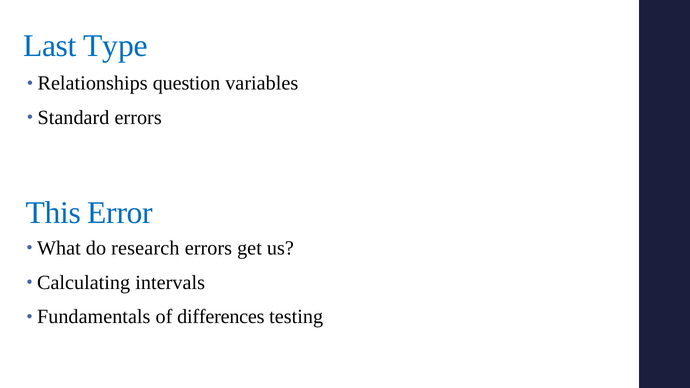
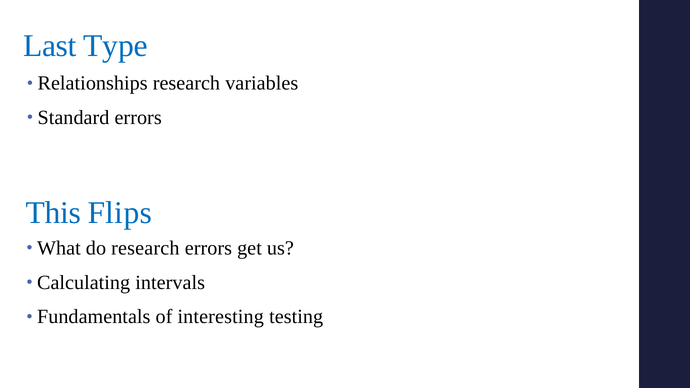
Relationships question: question -> research
Error: Error -> Flips
differences: differences -> interesting
